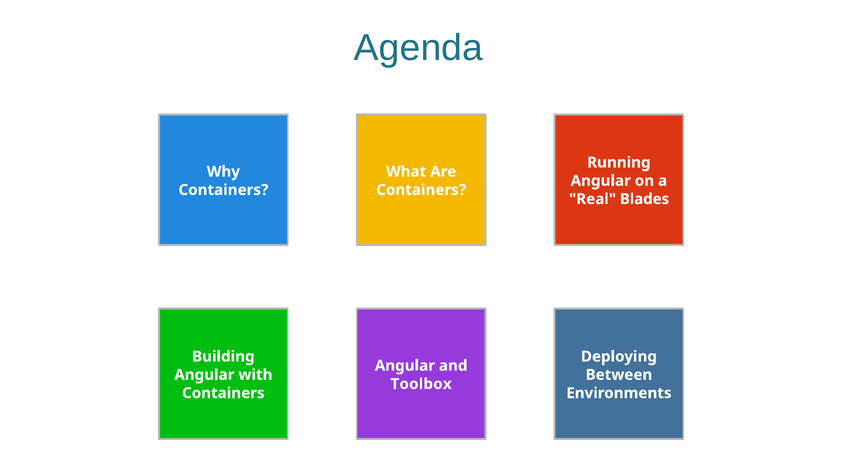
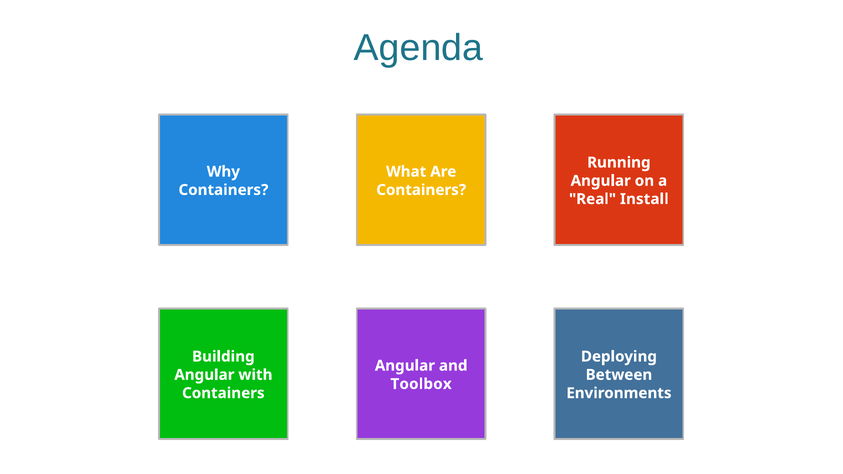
Blades: Blades -> Install
